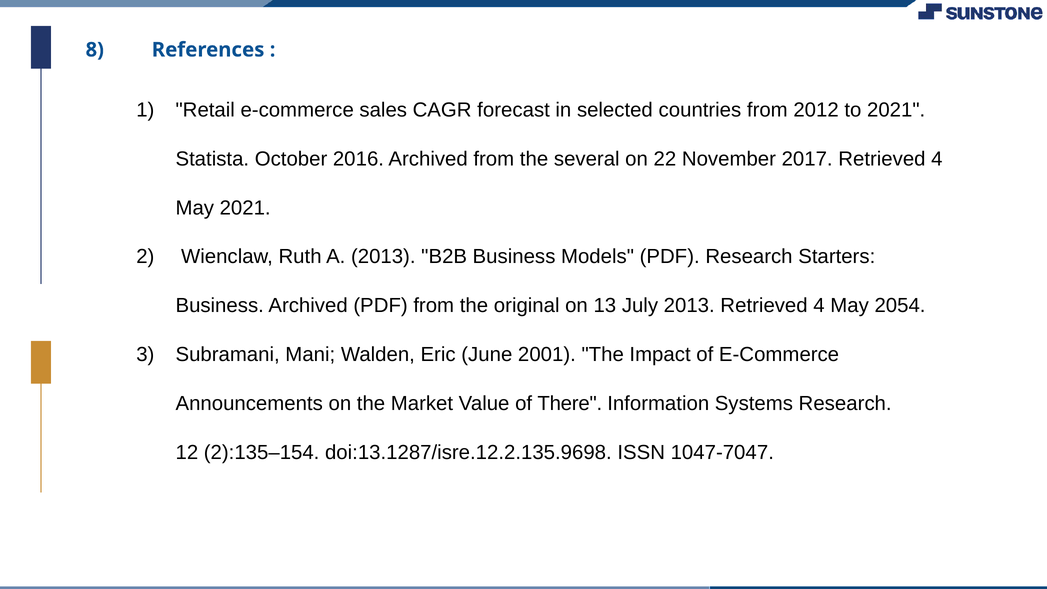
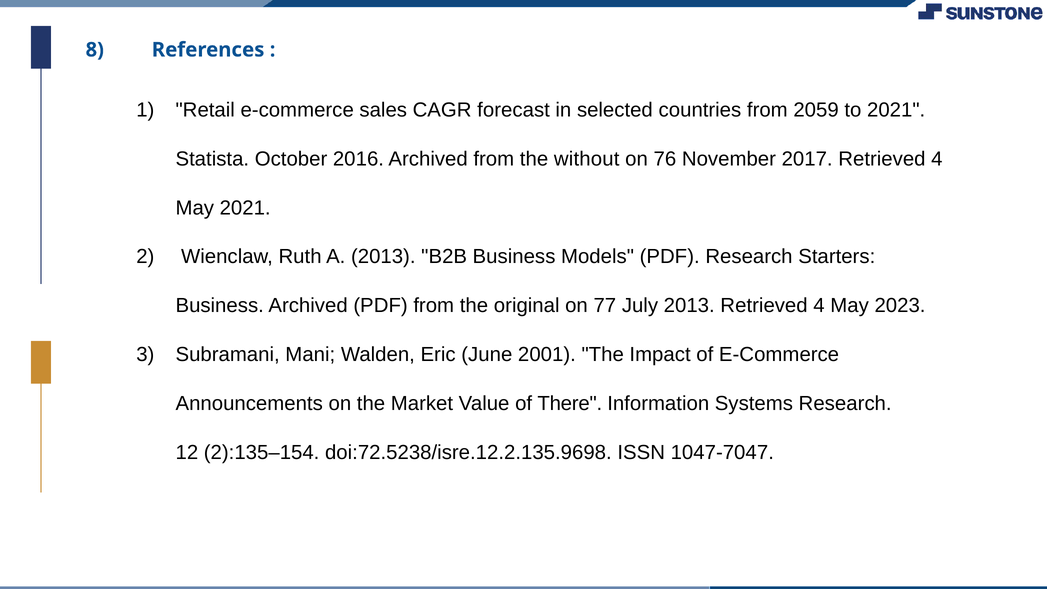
2012: 2012 -> 2059
several: several -> without
22: 22 -> 76
13: 13 -> 77
2054: 2054 -> 2023
doi:13.1287/isre.12.2.135.9698: doi:13.1287/isre.12.2.135.9698 -> doi:72.5238/isre.12.2.135.9698
